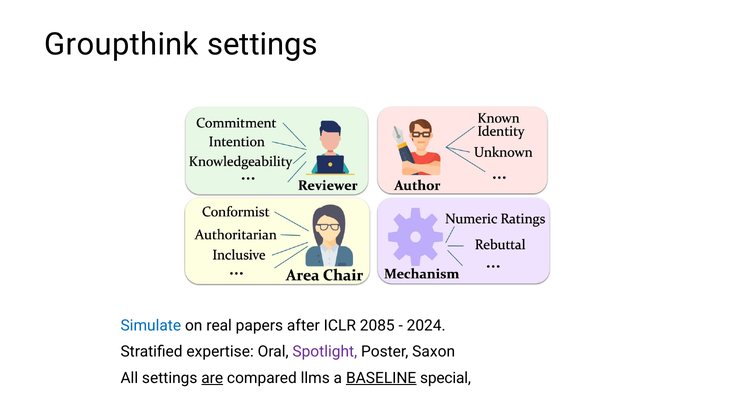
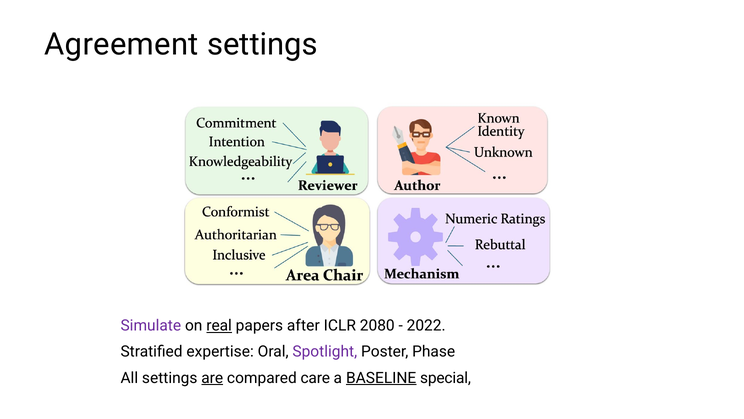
Groupthink: Groupthink -> Agreement
Simulate colour: blue -> purple
real underline: none -> present
2085: 2085 -> 2080
2024: 2024 -> 2022
Saxon: Saxon -> Phase
llms: llms -> care
